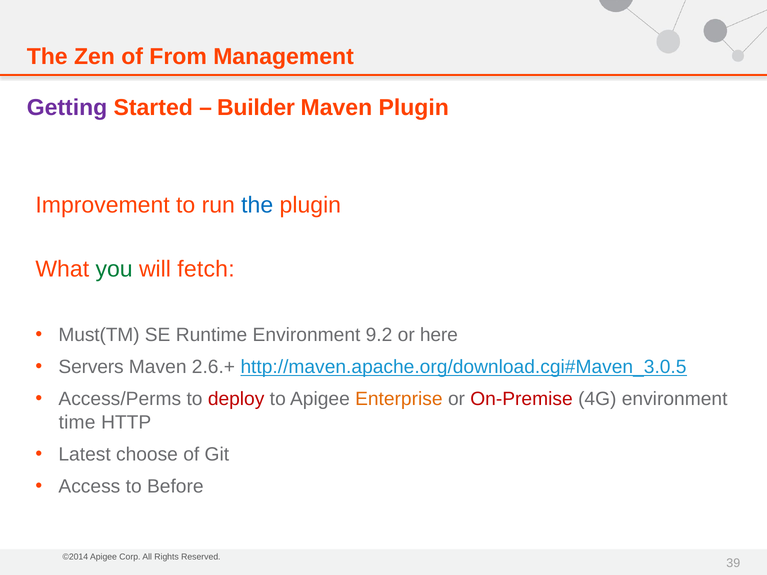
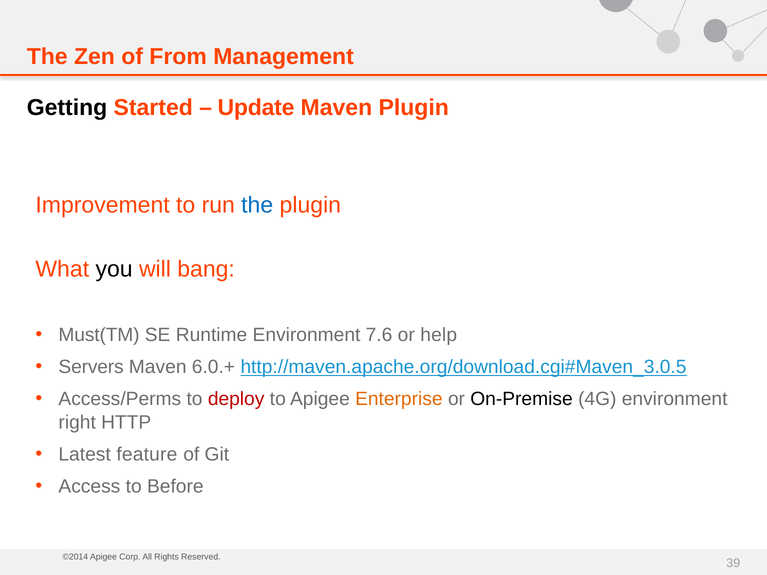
Getting colour: purple -> black
Builder: Builder -> Update
you colour: green -> black
fetch: fetch -> bang
9.2: 9.2 -> 7.6
here: here -> help
2.6.+: 2.6.+ -> 6.0.+
On-Premise colour: red -> black
time: time -> right
choose: choose -> feature
